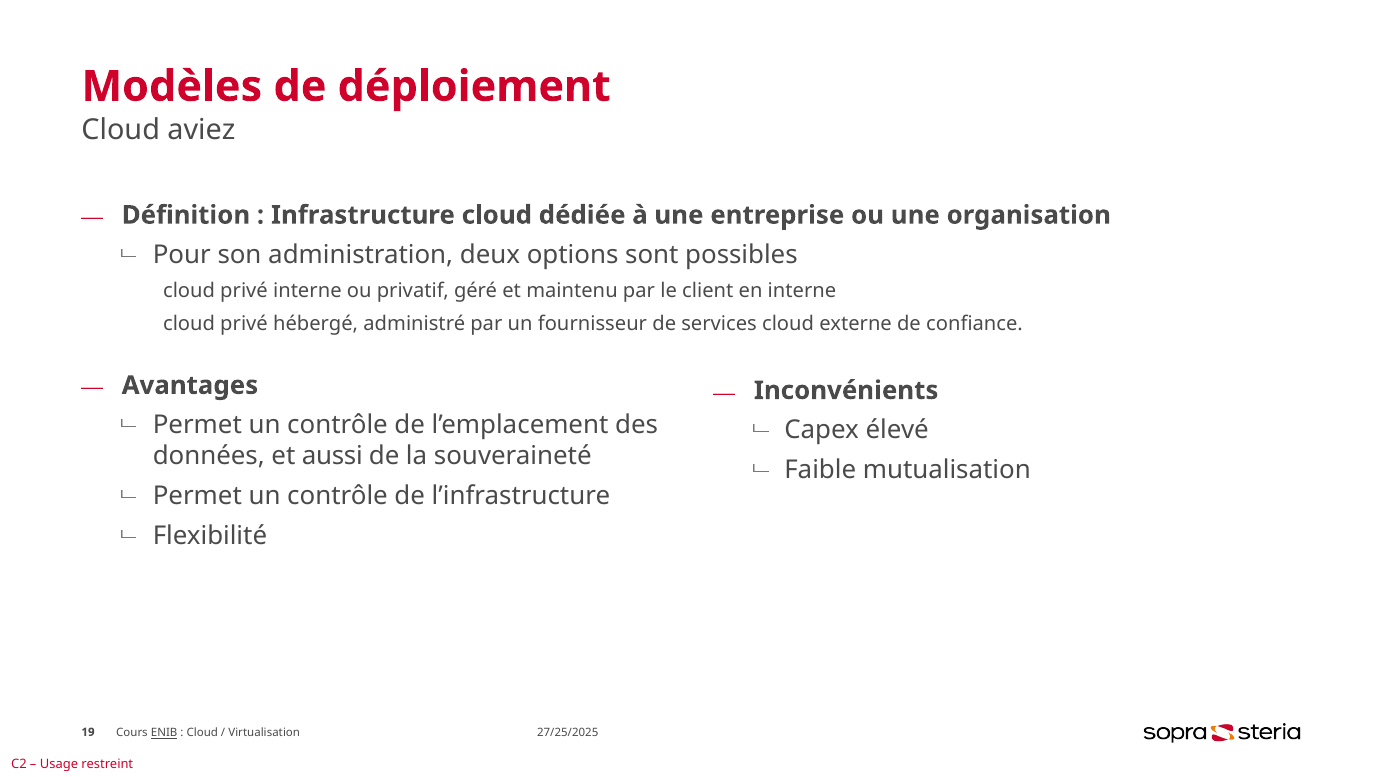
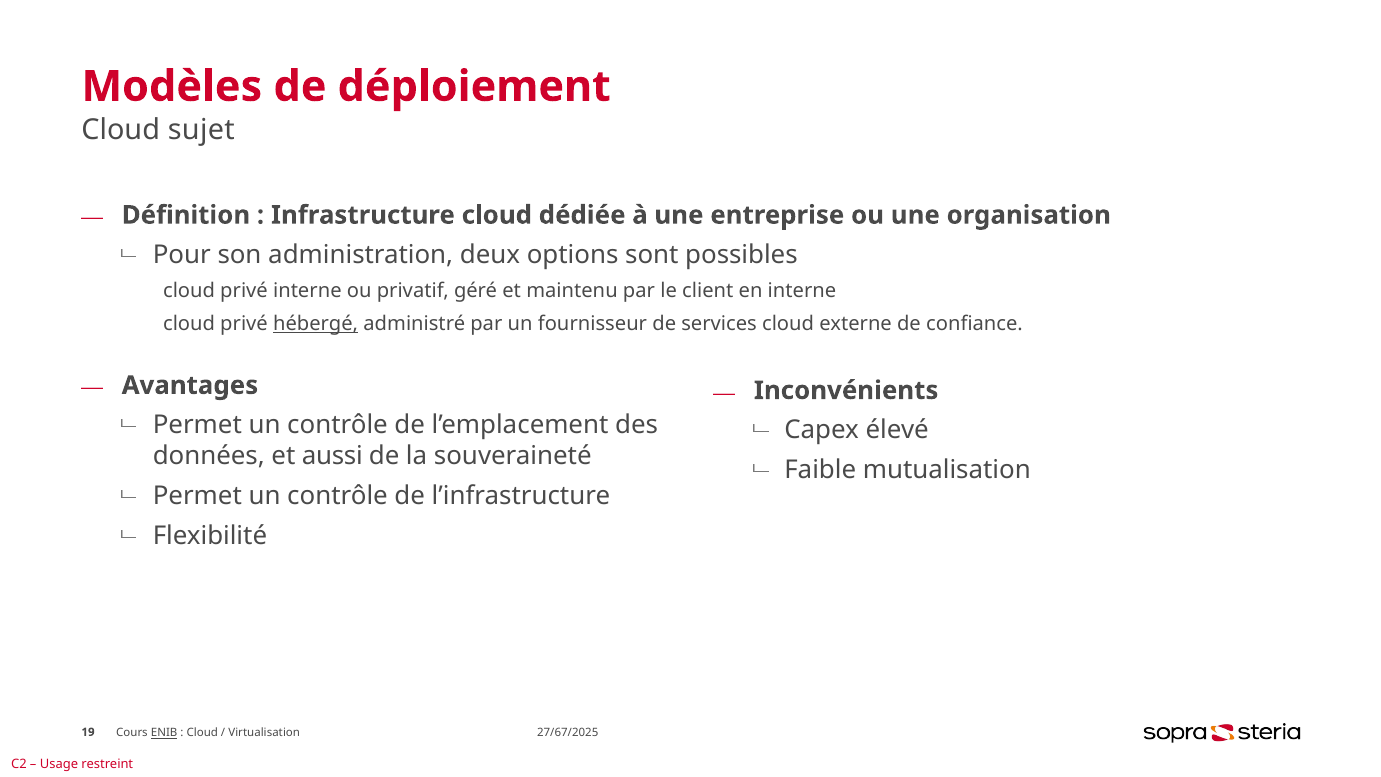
aviez: aviez -> sujet
hébergé underline: none -> present
27/25/2025: 27/25/2025 -> 27/67/2025
